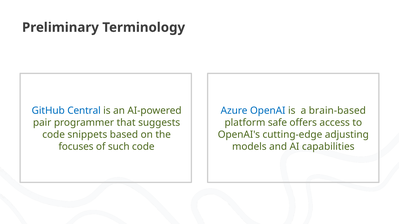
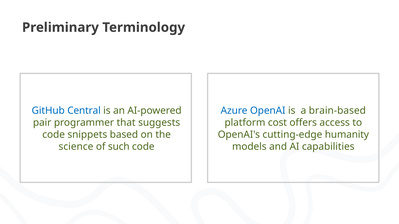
safe: safe -> cost
adjusting: adjusting -> humanity
focuses: focuses -> science
